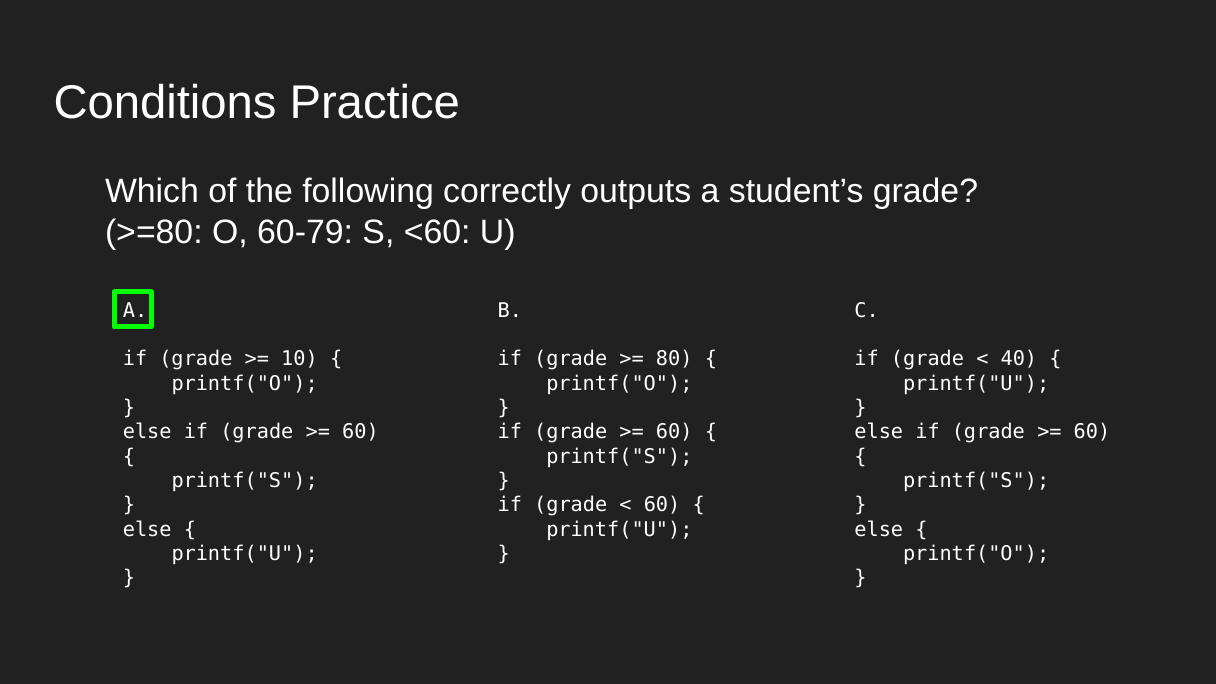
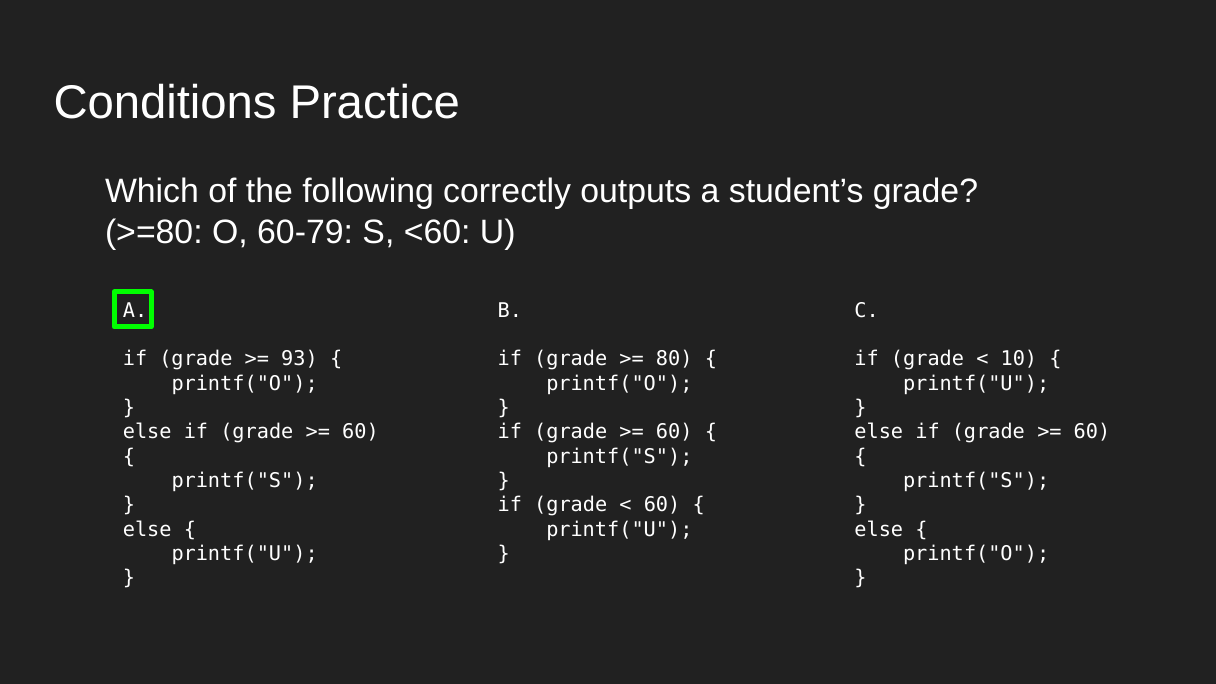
10: 10 -> 93
40: 40 -> 10
